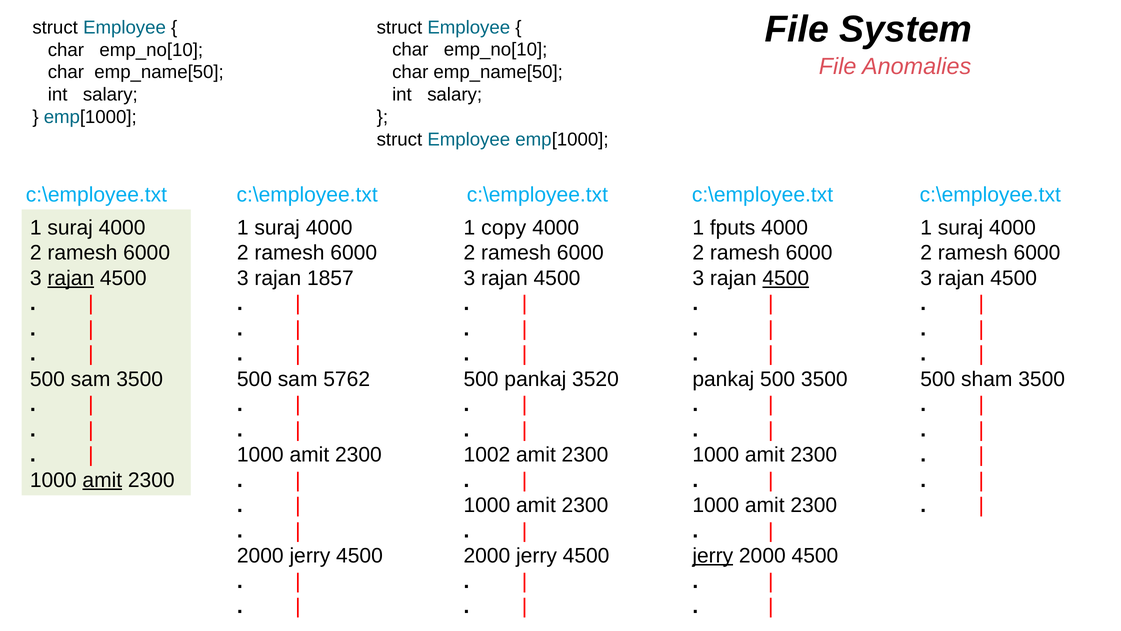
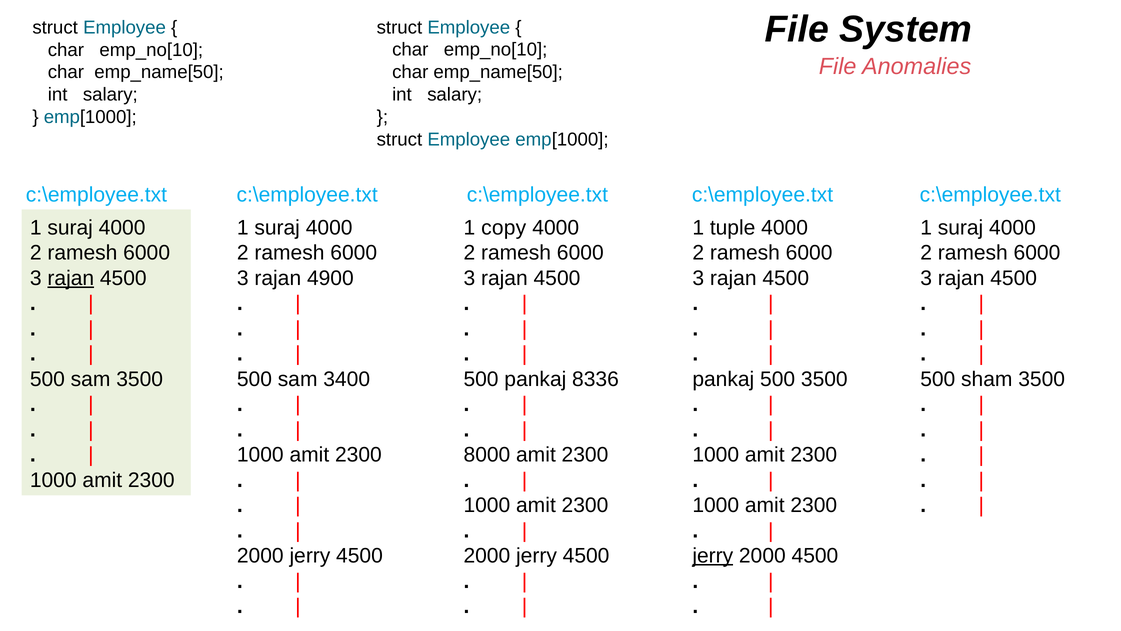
fputs: fputs -> tuple
1857: 1857 -> 4900
4500 at (786, 278) underline: present -> none
5762: 5762 -> 3400
3520: 3520 -> 8336
1002: 1002 -> 8000
amit at (102, 480) underline: present -> none
